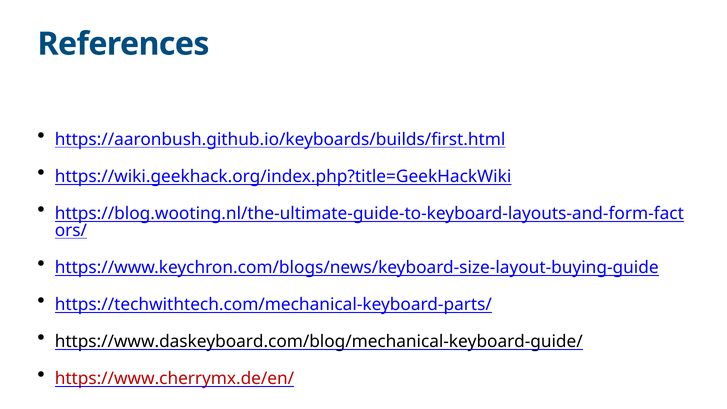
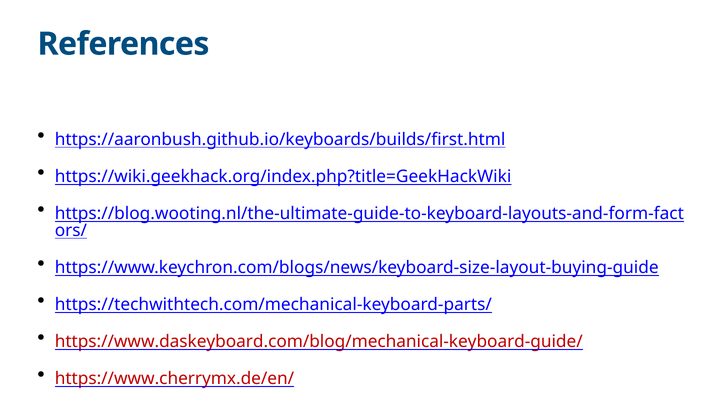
https://www.daskeyboard.com/blog/mechanical-keyboard-guide/ colour: black -> red
